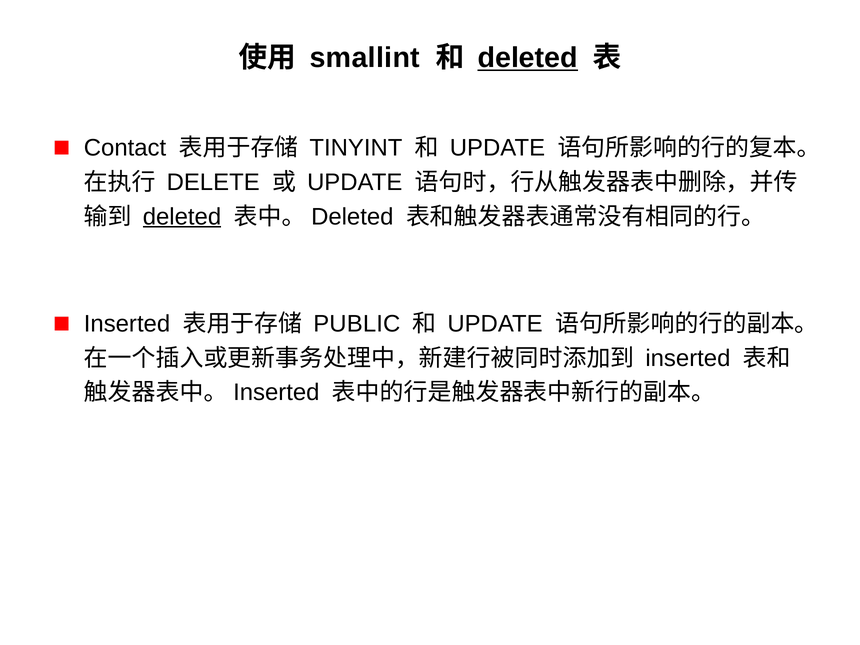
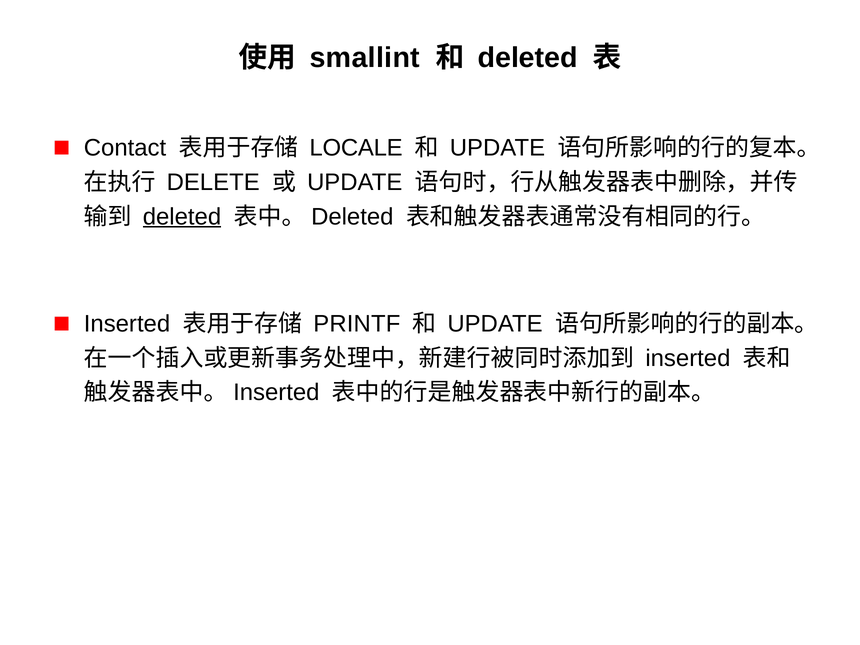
deleted at (528, 58) underline: present -> none
TINYINT: TINYINT -> LOCALE
PUBLIC: PUBLIC -> PRINTF
